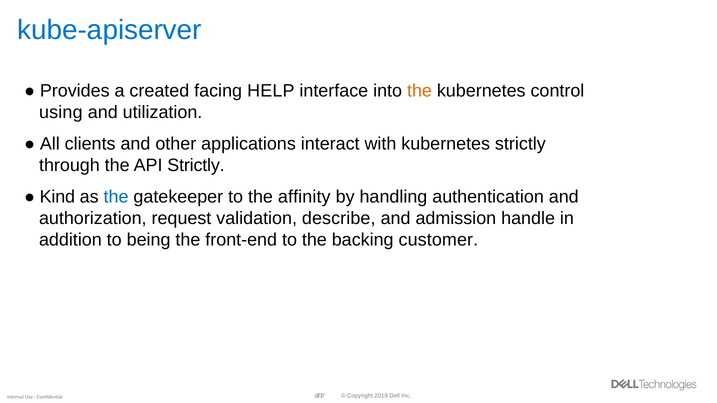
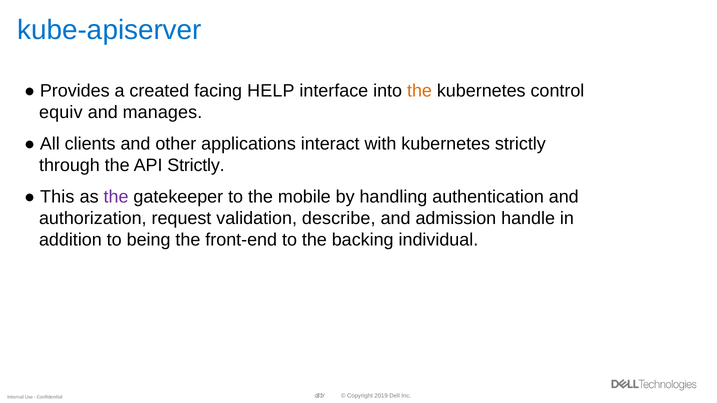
using: using -> equiv
utilization: utilization -> manages
Kind: Kind -> This
the at (116, 197) colour: blue -> purple
affinity: affinity -> mobile
customer: customer -> individual
